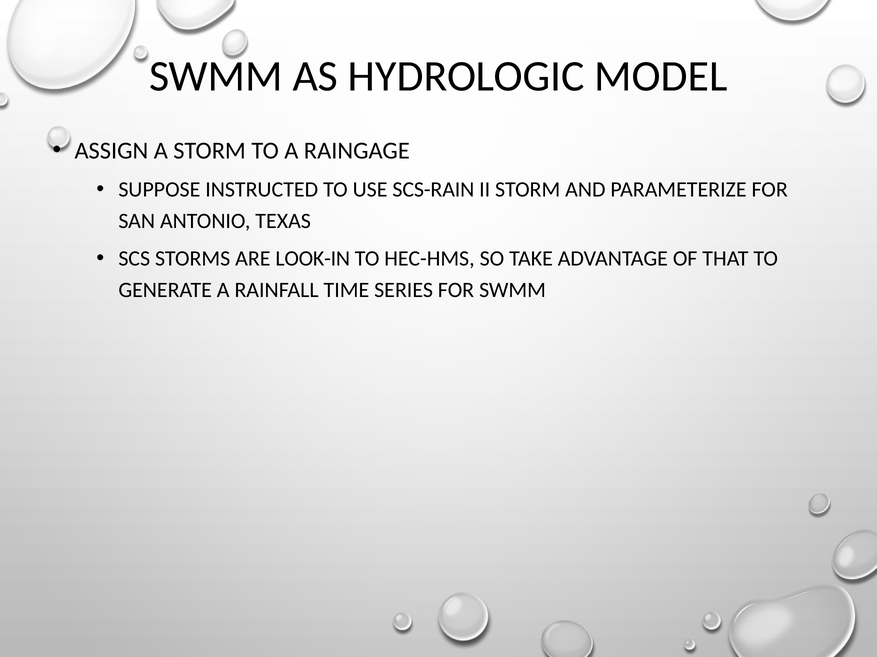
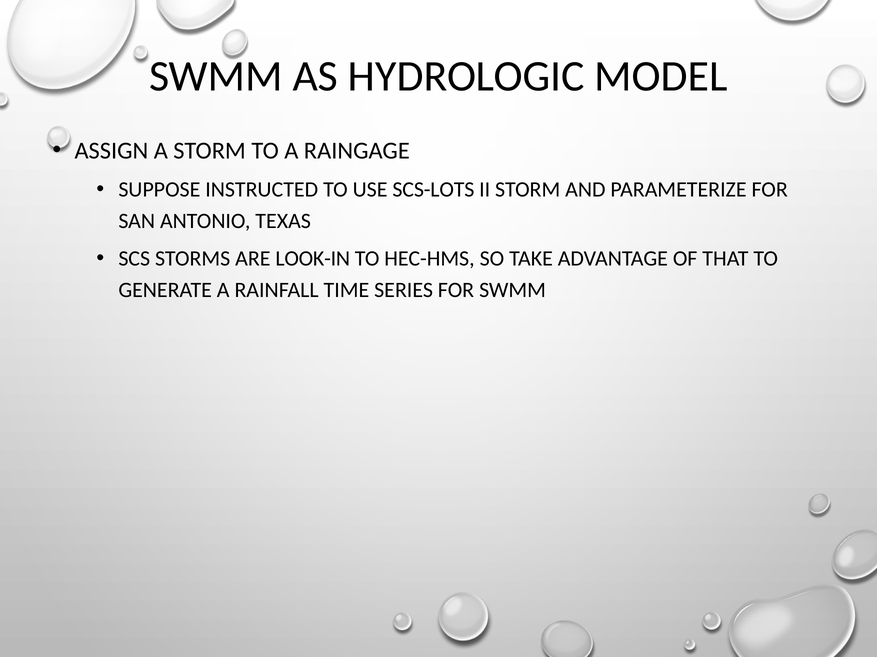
SCS-RAIN: SCS-RAIN -> SCS-LOTS
